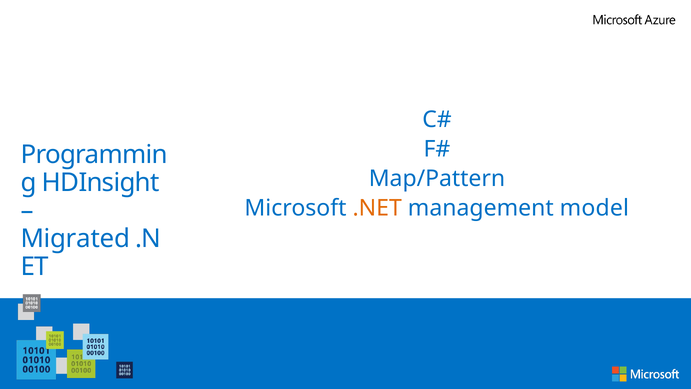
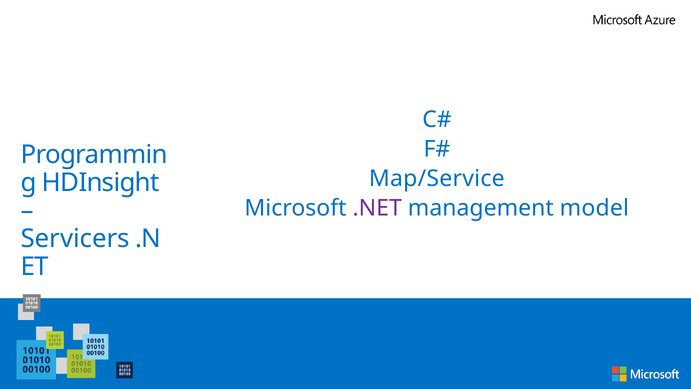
Map/Pattern: Map/Pattern -> Map/Service
.NET colour: orange -> purple
Migrated: Migrated -> Servicers
